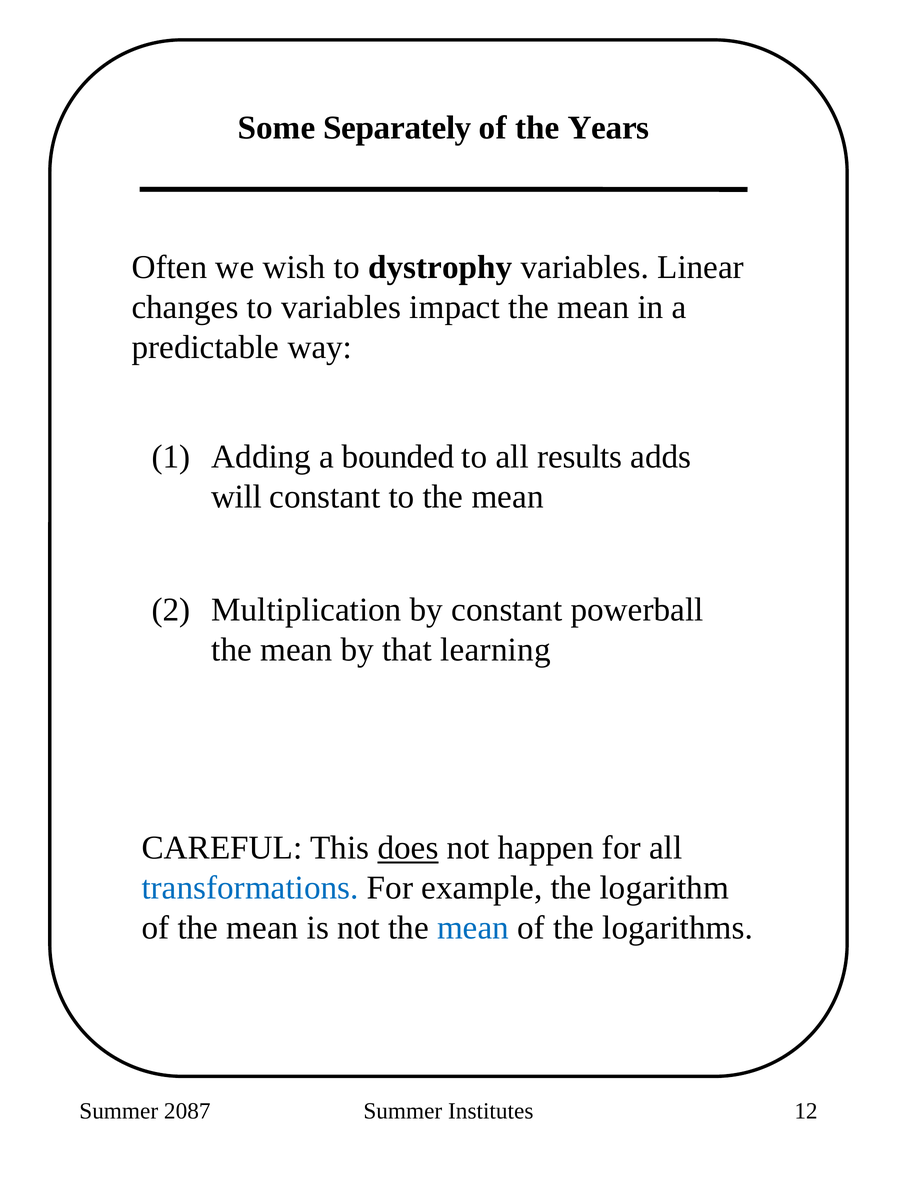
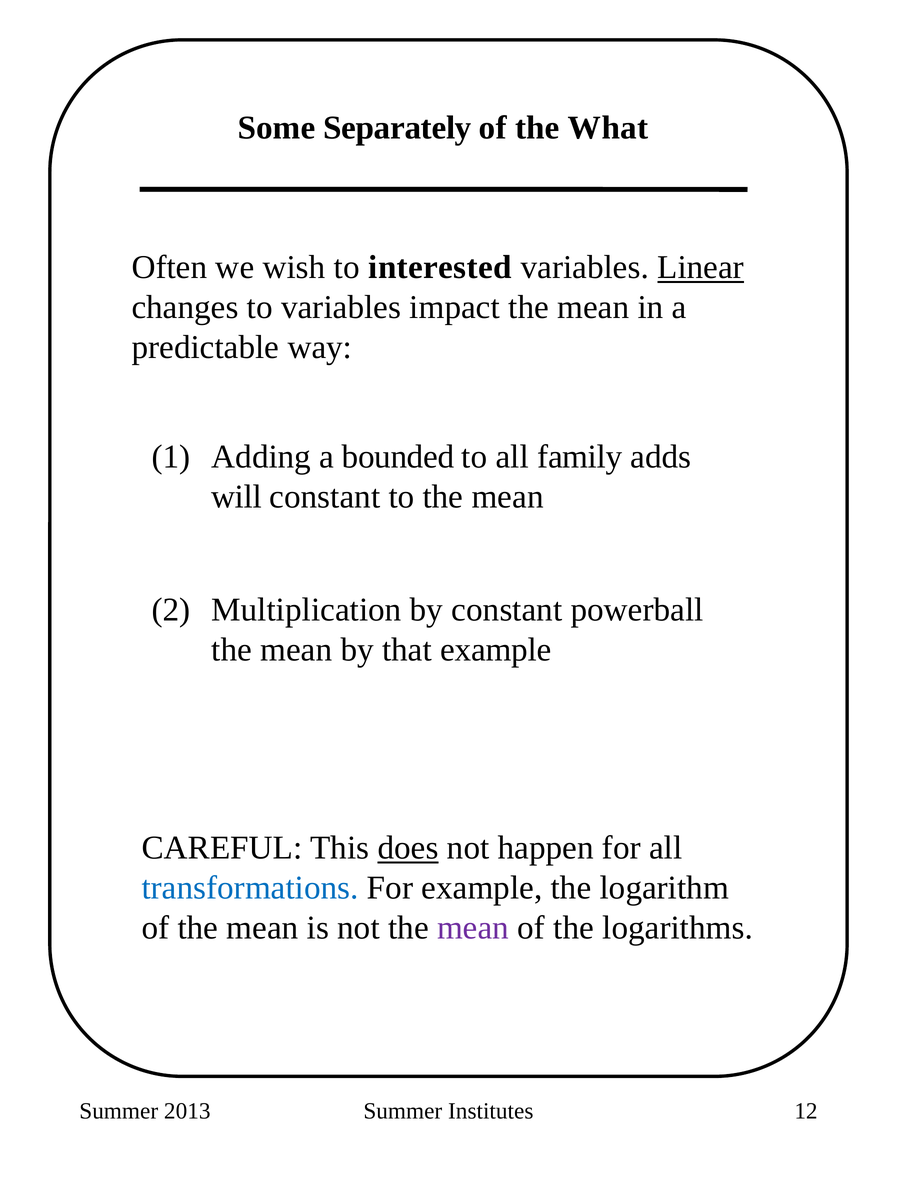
Years: Years -> What
dystrophy: dystrophy -> interested
Linear underline: none -> present
results: results -> family
that learning: learning -> example
mean at (473, 928) colour: blue -> purple
2087: 2087 -> 2013
